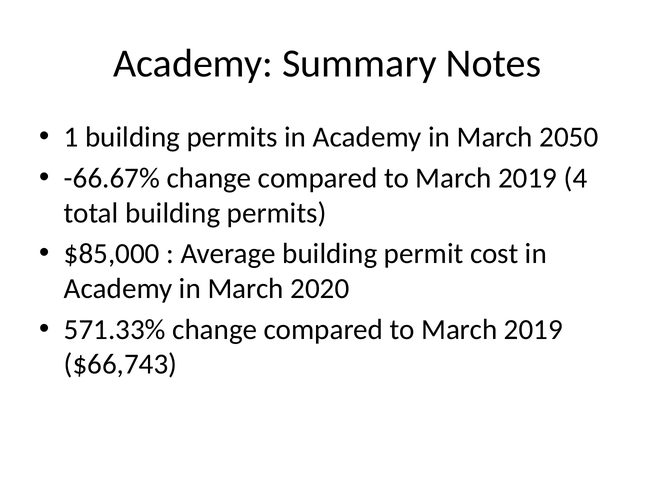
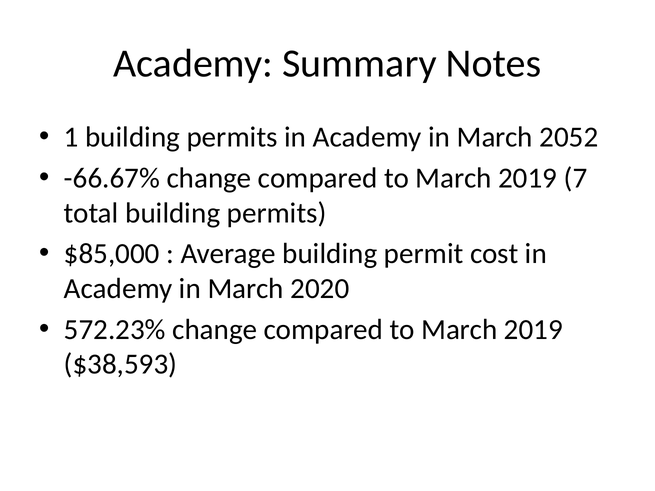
2050: 2050 -> 2052
4: 4 -> 7
571.33%: 571.33% -> 572.23%
$66,743: $66,743 -> $38,593
